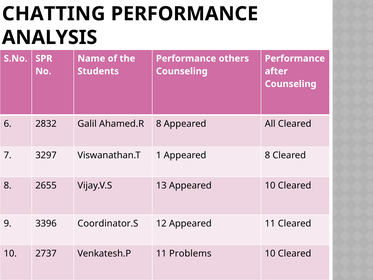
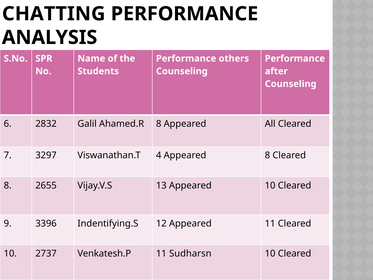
1: 1 -> 4
Coordinator.S: Coordinator.S -> Indentifying.S
Problems: Problems -> Sudharsn
